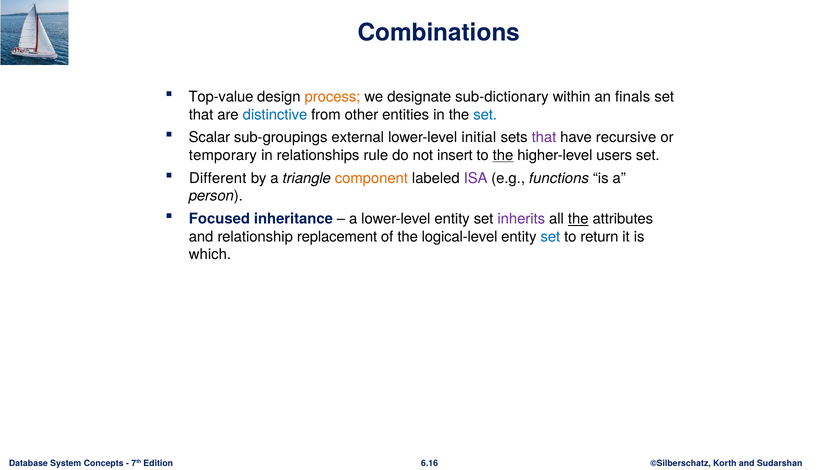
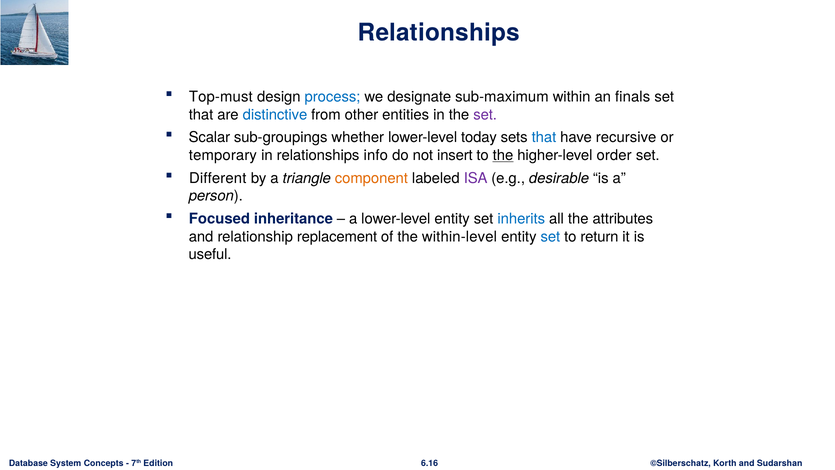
Combinations at (439, 33): Combinations -> Relationships
Top-value: Top-value -> Top-must
process colour: orange -> blue
sub-dictionary: sub-dictionary -> sub-maximum
set at (485, 115) colour: blue -> purple
external: external -> whether
initial: initial -> today
that at (544, 137) colour: purple -> blue
rule: rule -> info
users: users -> order
functions: functions -> desirable
inherits colour: purple -> blue
the at (578, 219) underline: present -> none
logical-level: logical-level -> within-level
which: which -> useful
